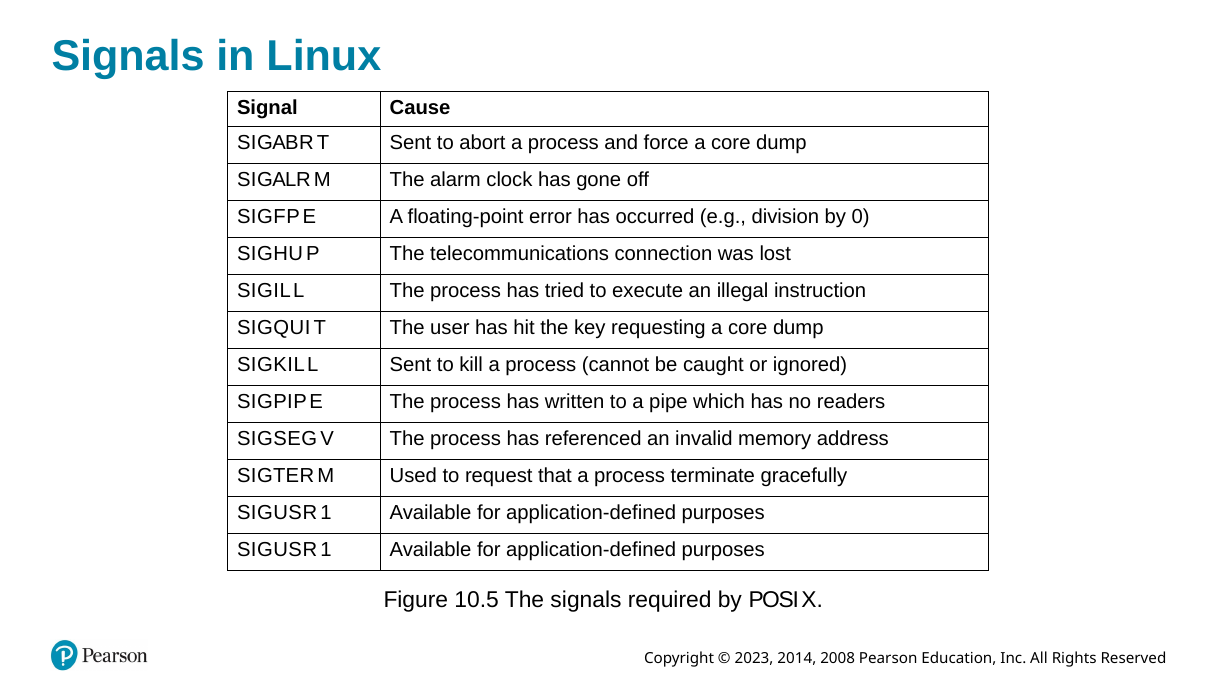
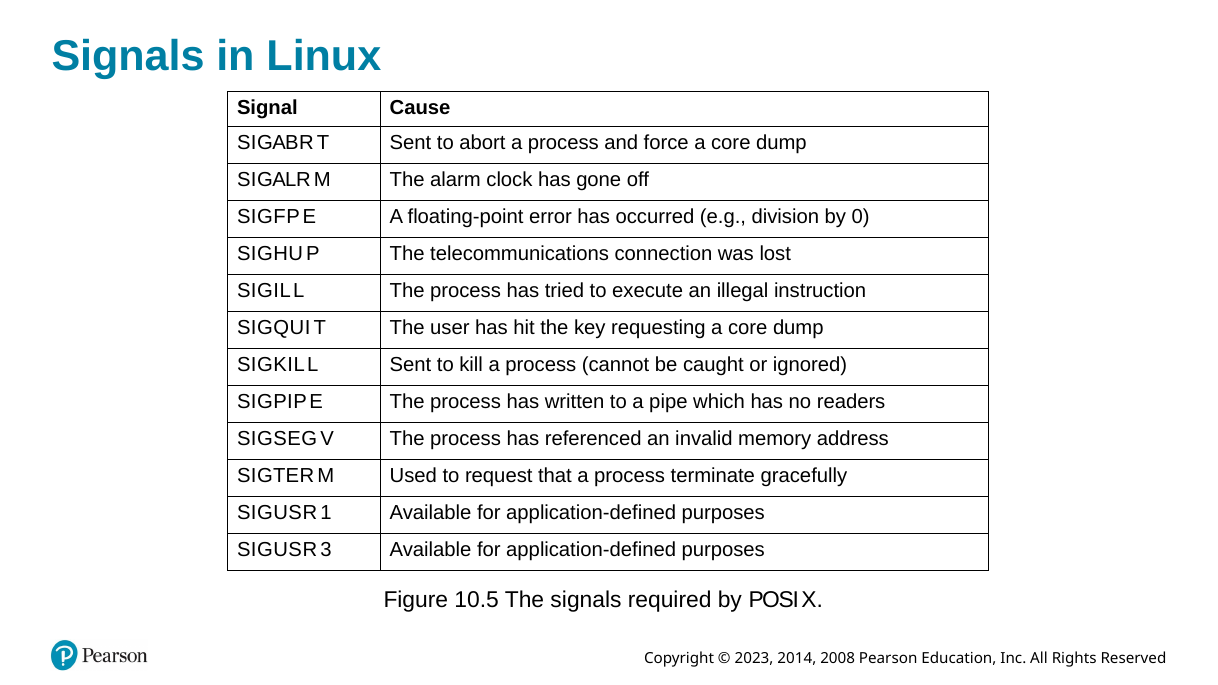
1 at (326, 550): 1 -> 3
